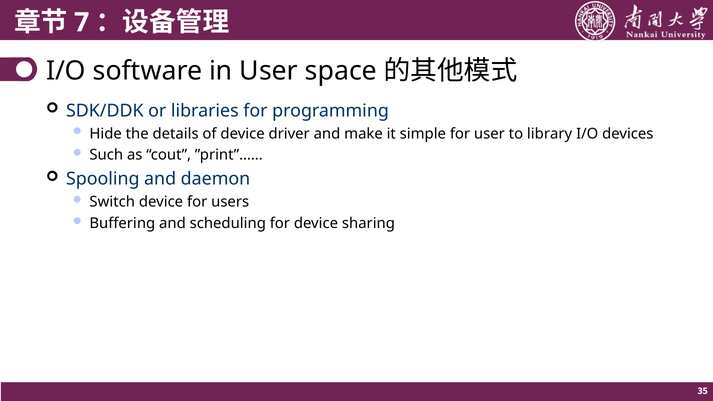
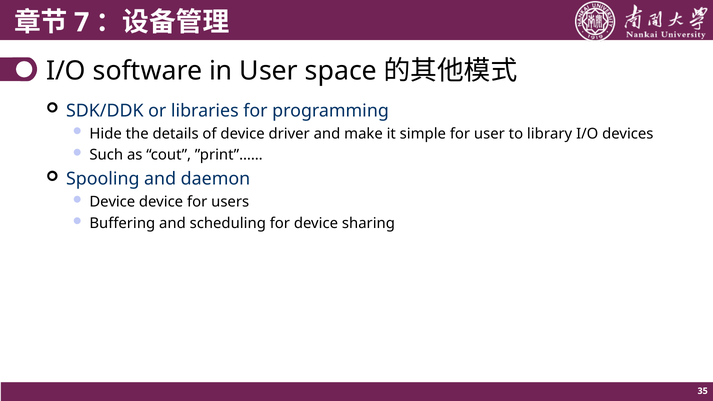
Switch at (112, 202): Switch -> Device
